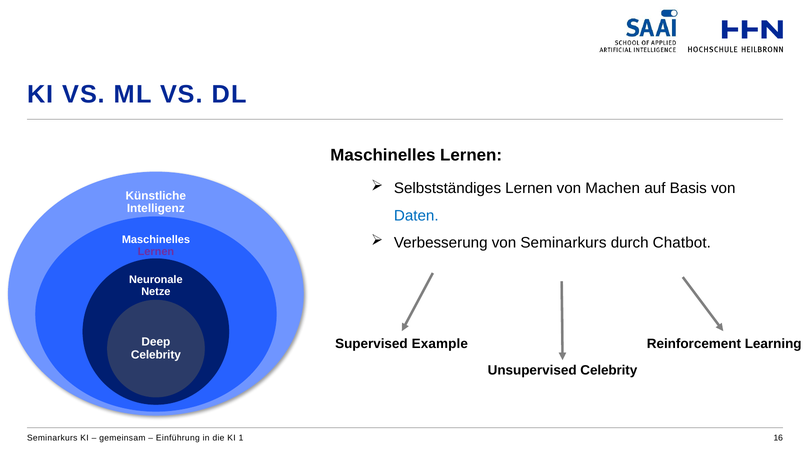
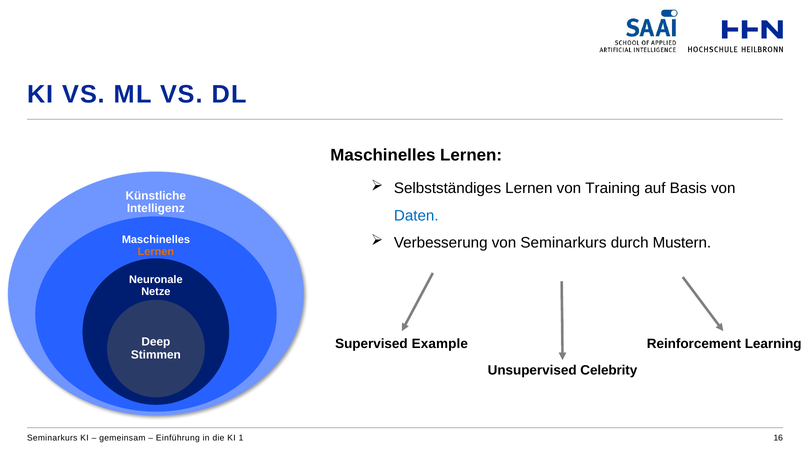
Machen: Machen -> Training
Chatbot: Chatbot -> Mustern
Lernen at (156, 252) colour: purple -> orange
Celebrity at (156, 355): Celebrity -> Stimmen
